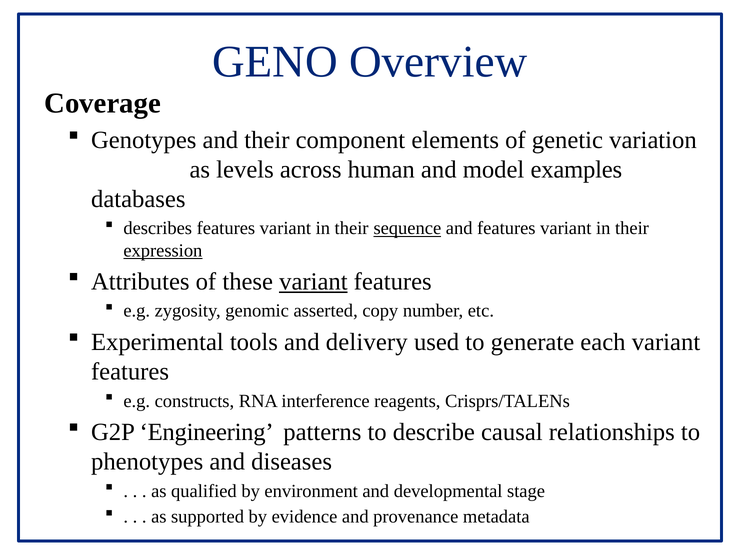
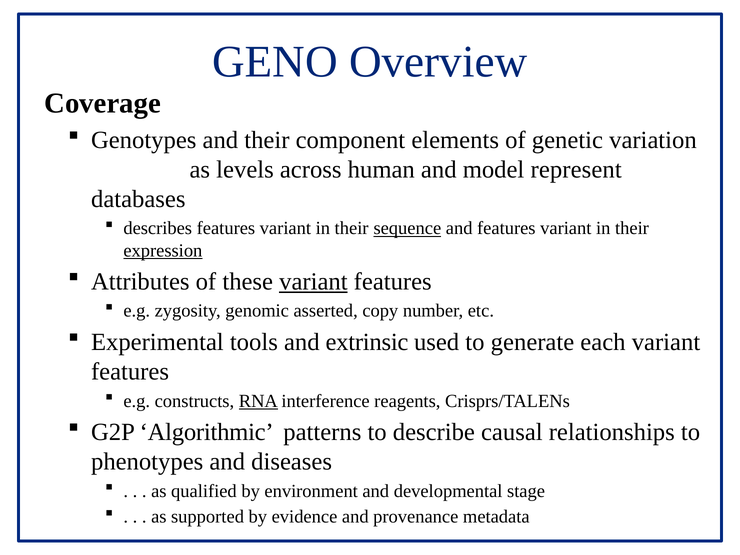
examples: examples -> represent
delivery: delivery -> extrinsic
RNA underline: none -> present
Engineering: Engineering -> Algorithmic
